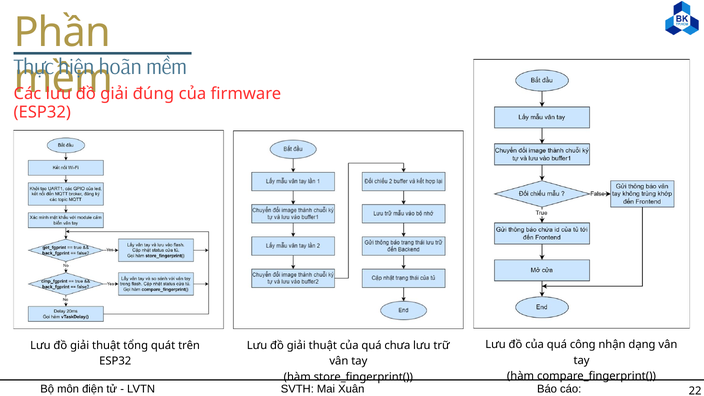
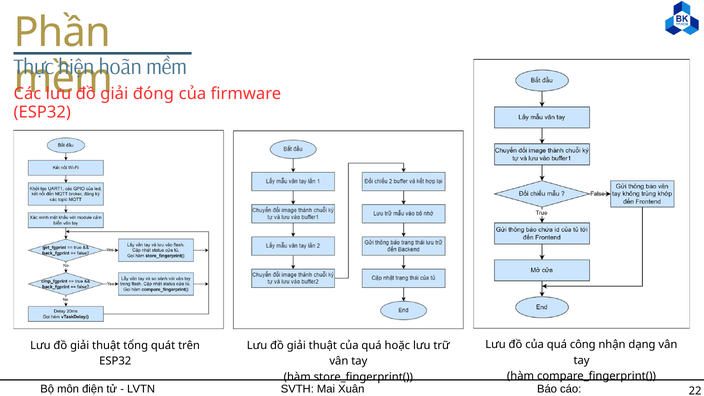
đúng: đúng -> đóng
chưa: chưa -> hoặc
